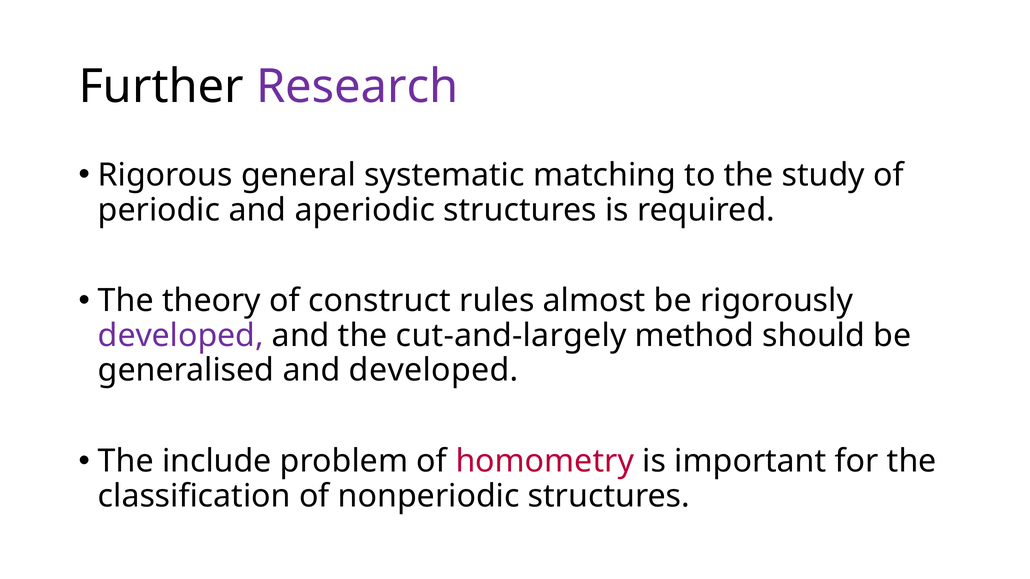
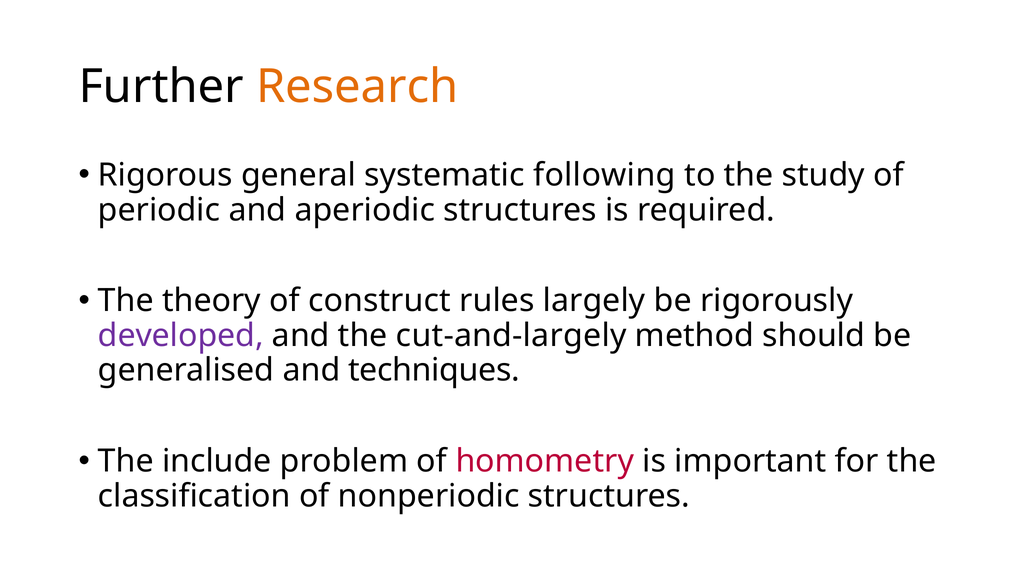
Research colour: purple -> orange
matching: matching -> following
almost: almost -> largely
and developed: developed -> techniques
